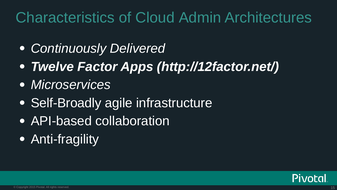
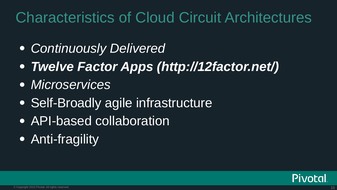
Admin: Admin -> Circuit
